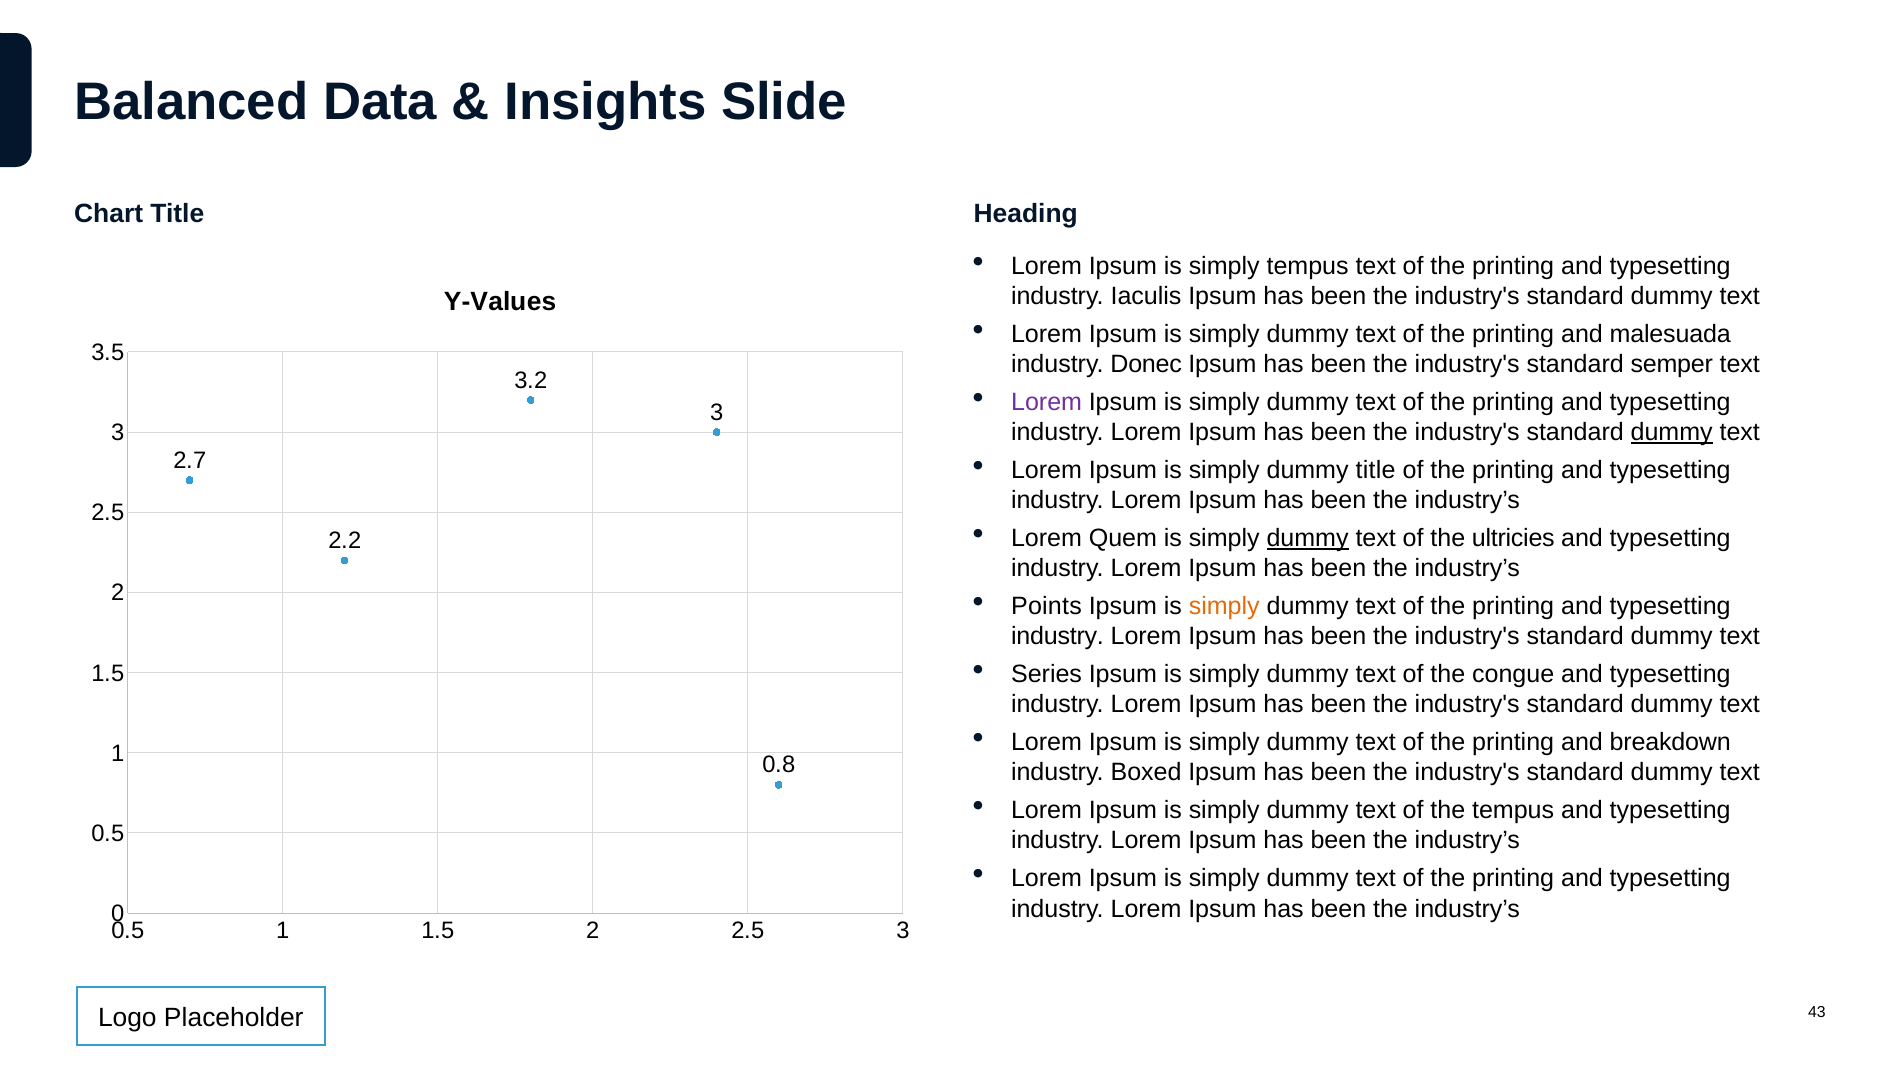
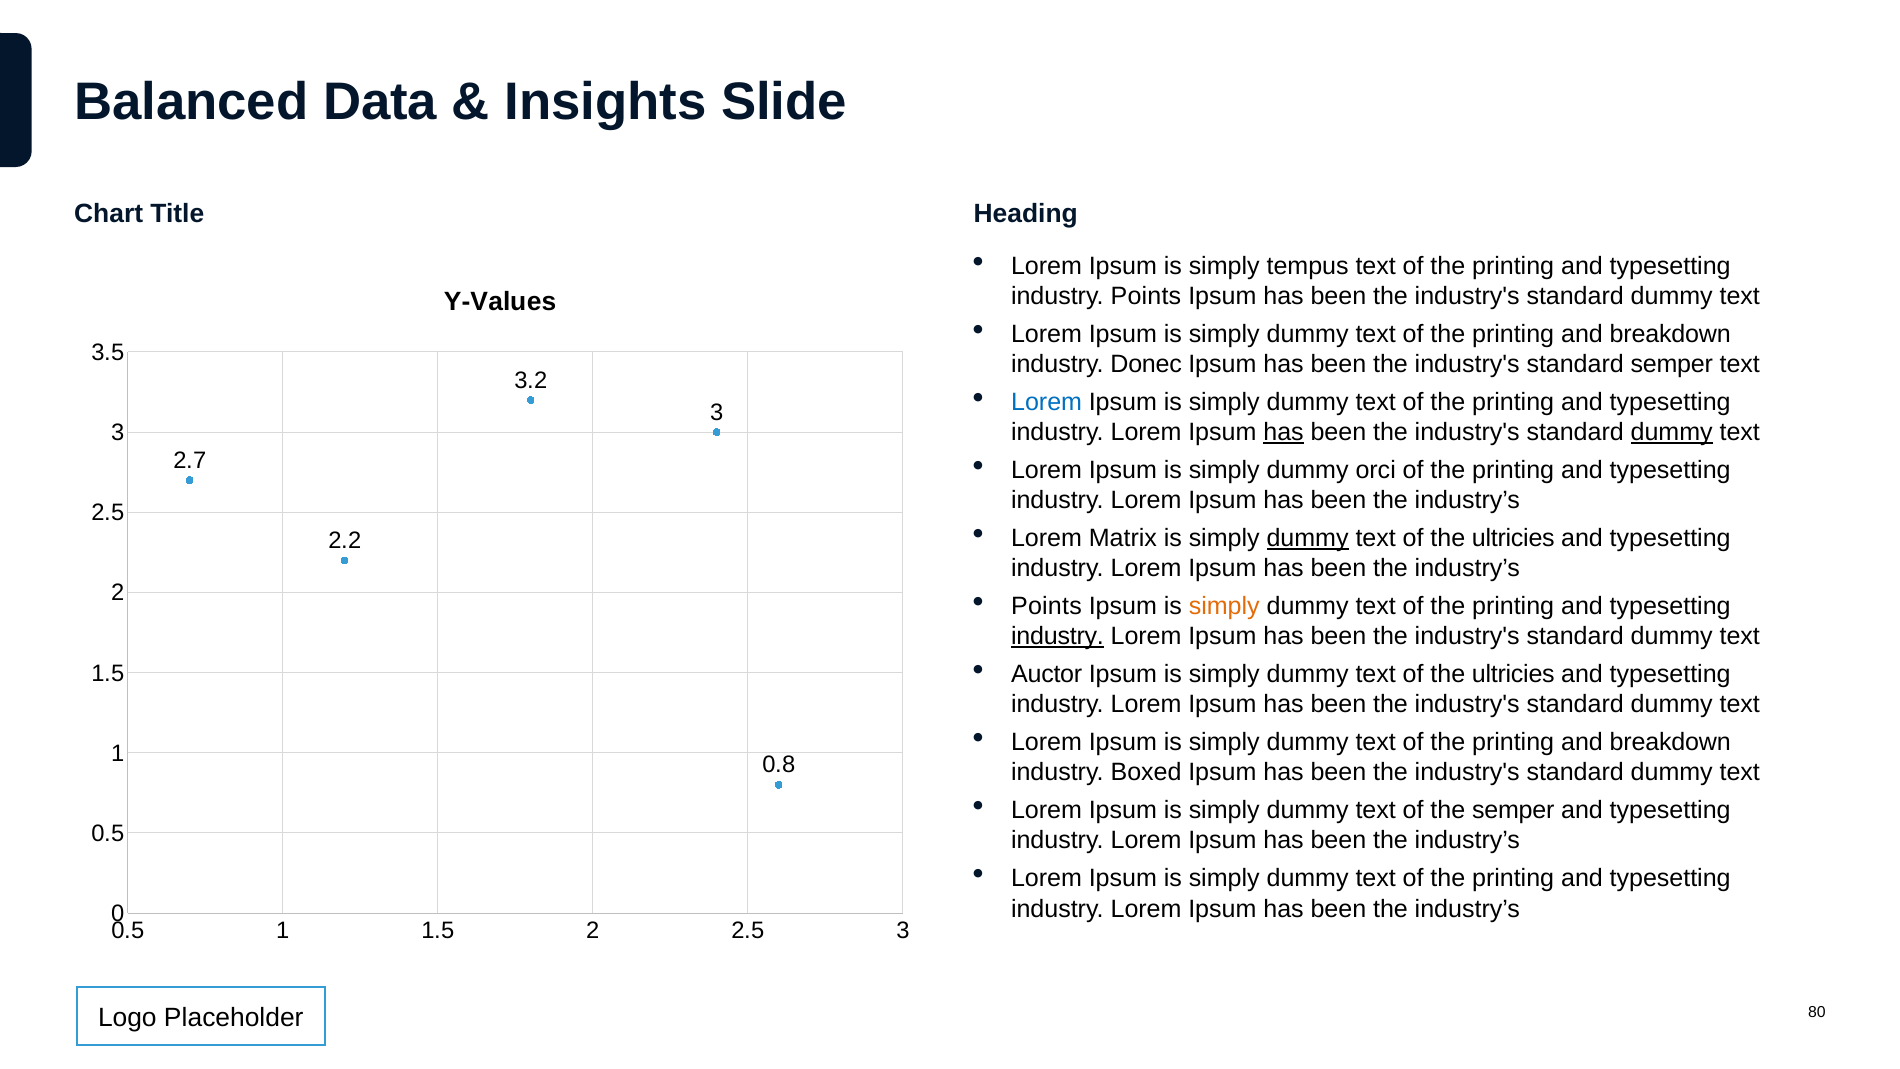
industry Iaculis: Iaculis -> Points
malesuada at (1670, 334): malesuada -> breakdown
Lorem at (1047, 402) colour: purple -> blue
has at (1284, 432) underline: none -> present
dummy title: title -> orci
Quem: Quem -> Matrix
industry at (1058, 636) underline: none -> present
Series: Series -> Auctor
congue at (1513, 674): congue -> ultricies
the tempus: tempus -> semper
43: 43 -> 80
